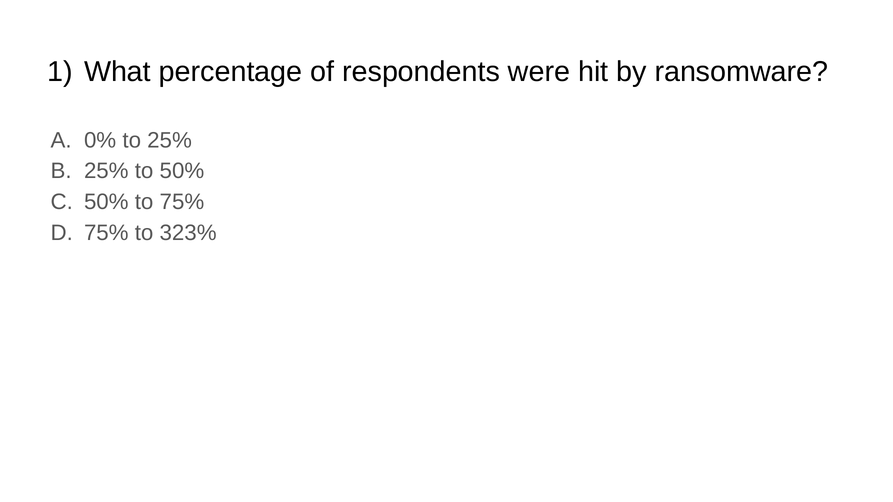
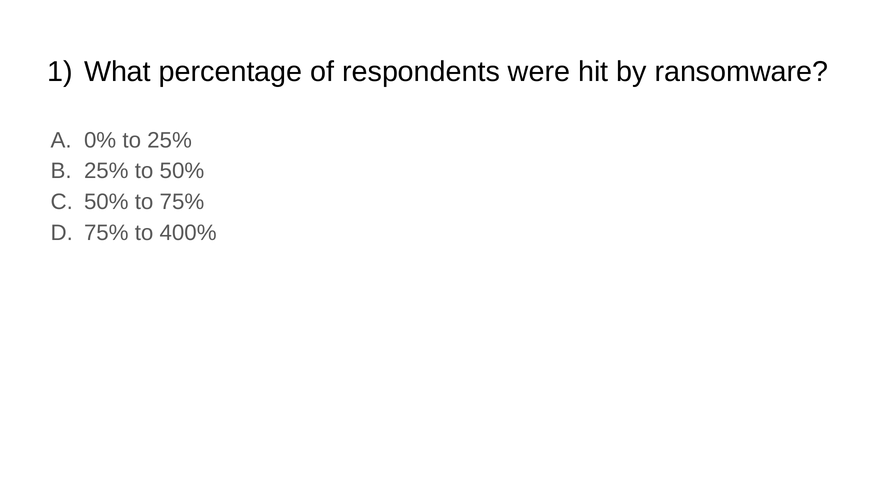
323%: 323% -> 400%
